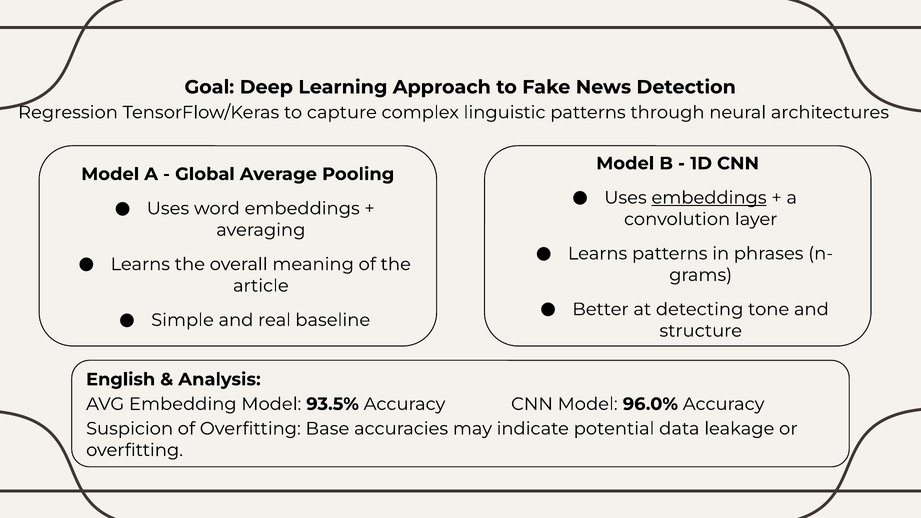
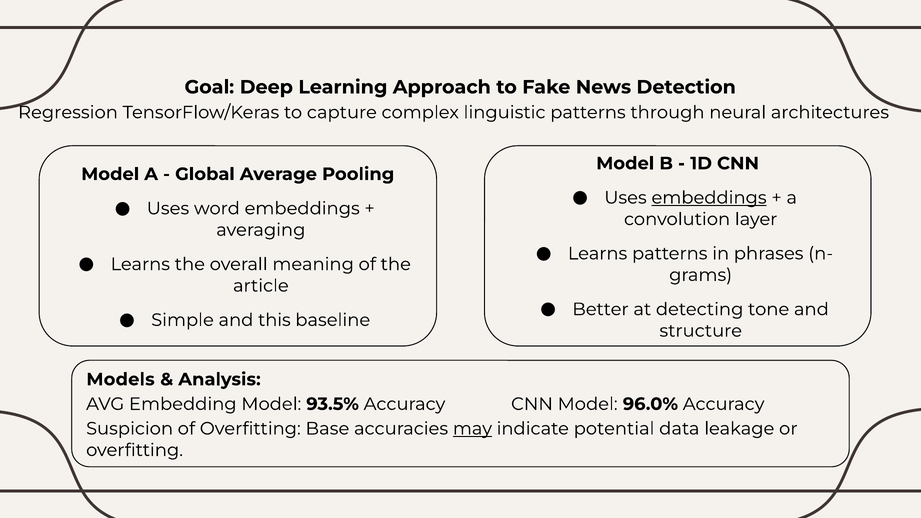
real: real -> this
English: English -> Models
may underline: none -> present
